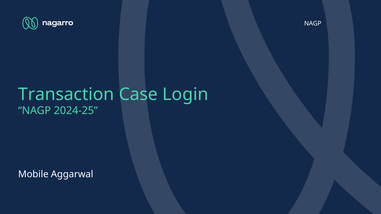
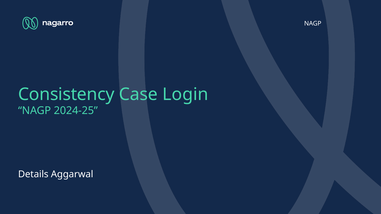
Transaction: Transaction -> Consistency
Mobile: Mobile -> Details
